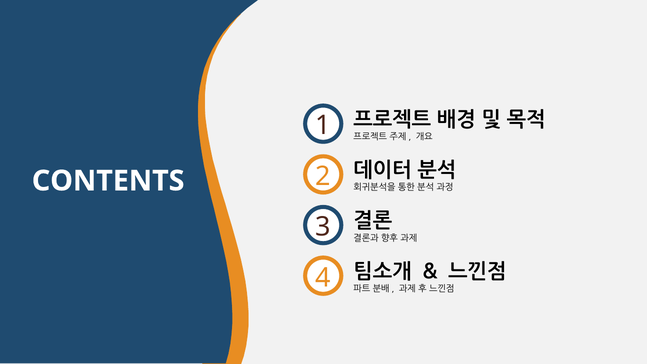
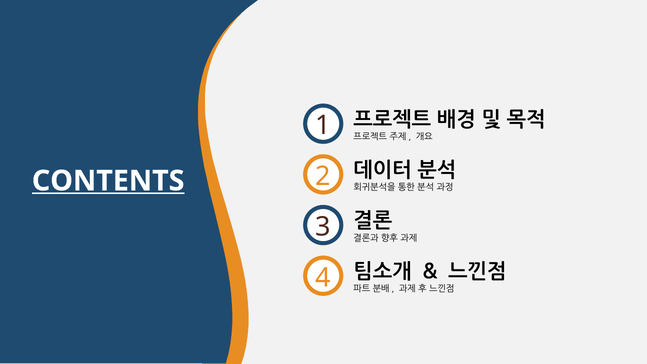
CONTENTS underline: none -> present
